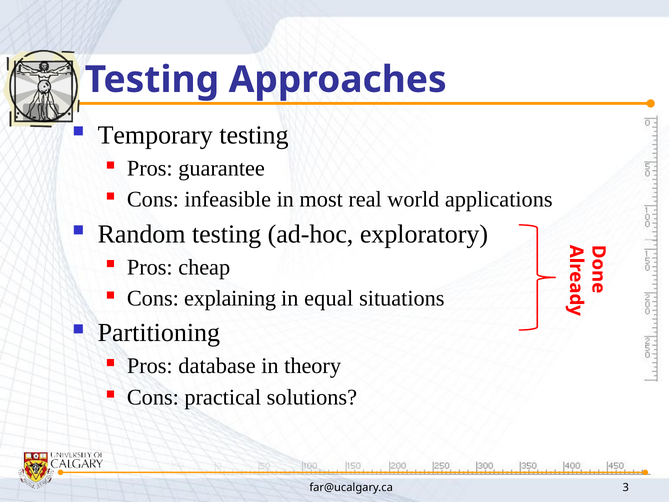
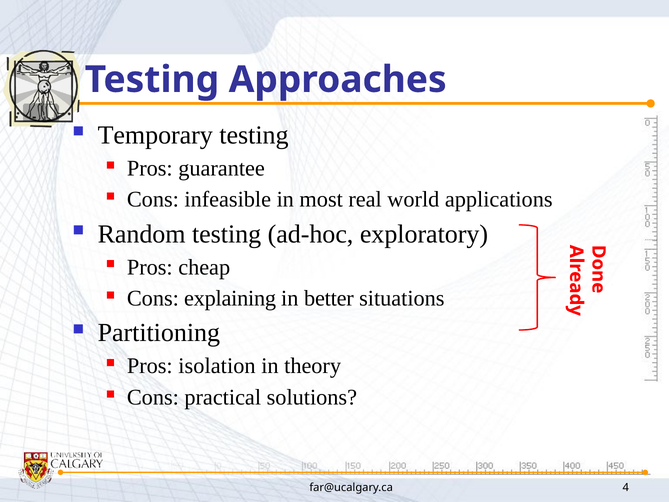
equal: equal -> better
database: database -> isolation
3: 3 -> 4
